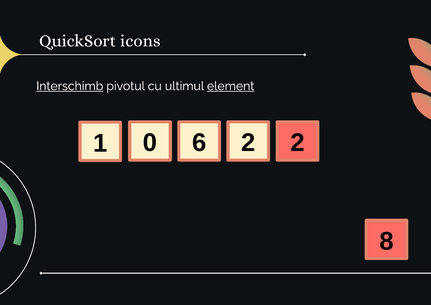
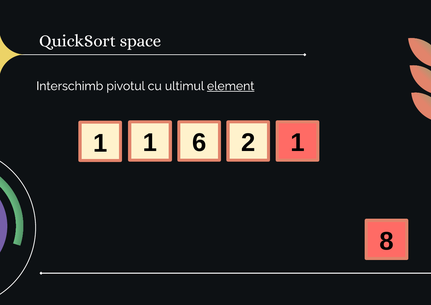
icons: icons -> space
Interschimb underline: present -> none
1 0: 0 -> 1
2 2: 2 -> 1
